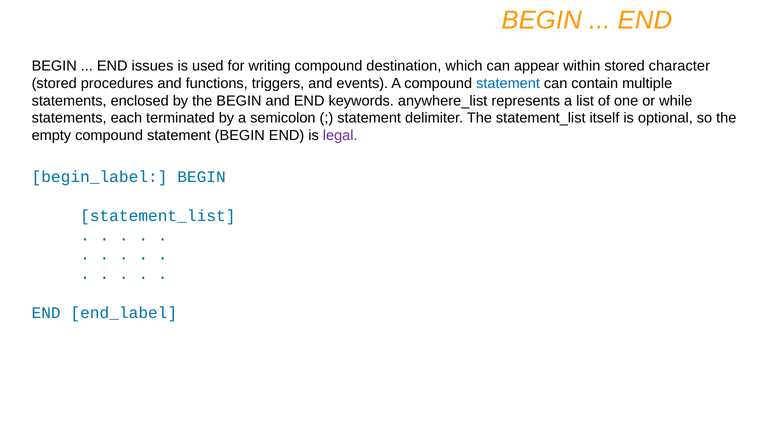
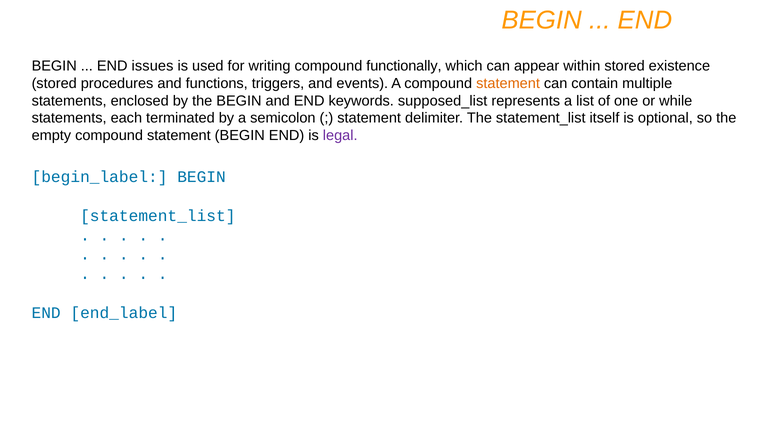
destination: destination -> functionally
character: character -> existence
statement at (508, 83) colour: blue -> orange
anywhere_list: anywhere_list -> supposed_list
